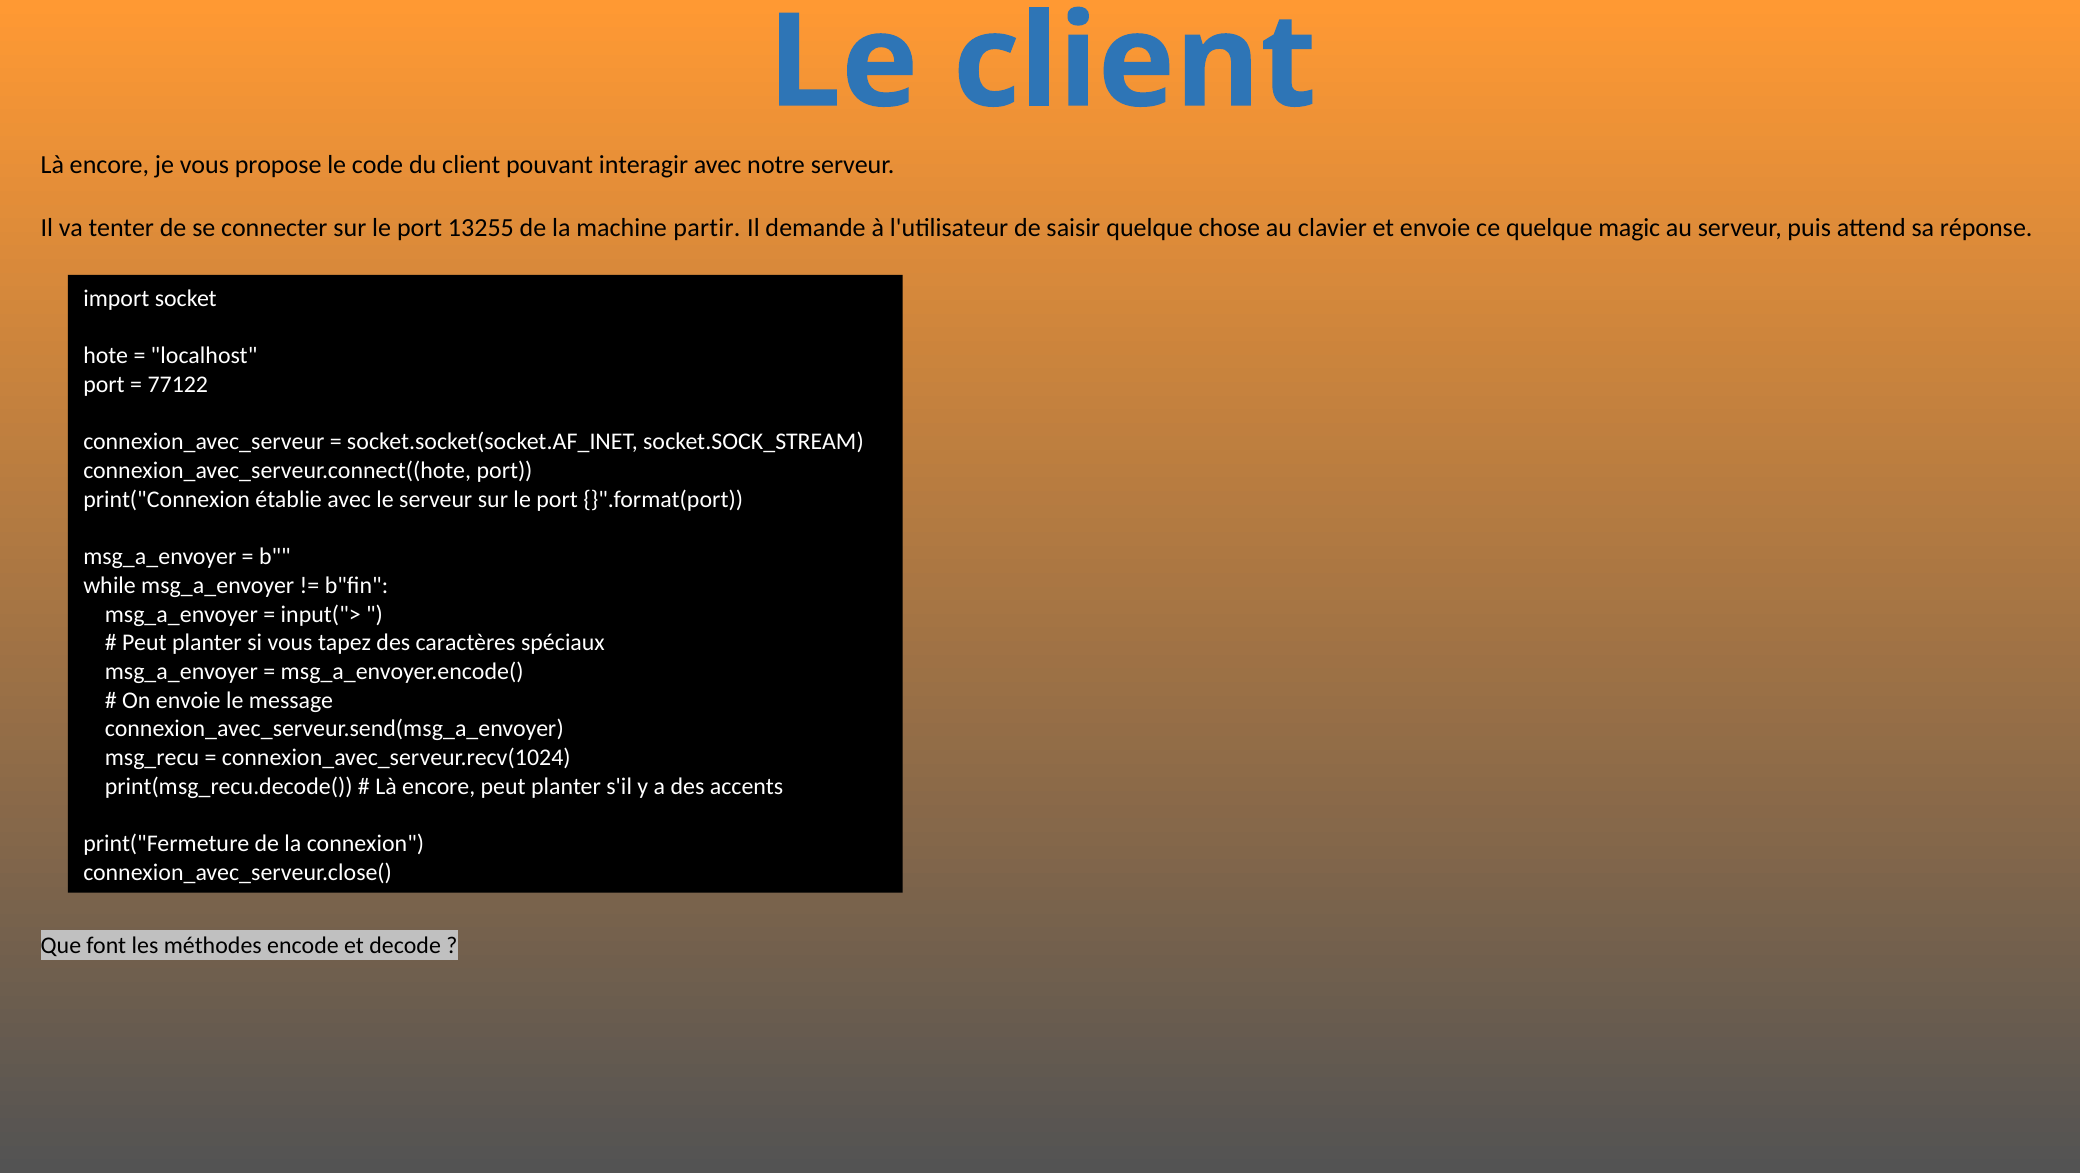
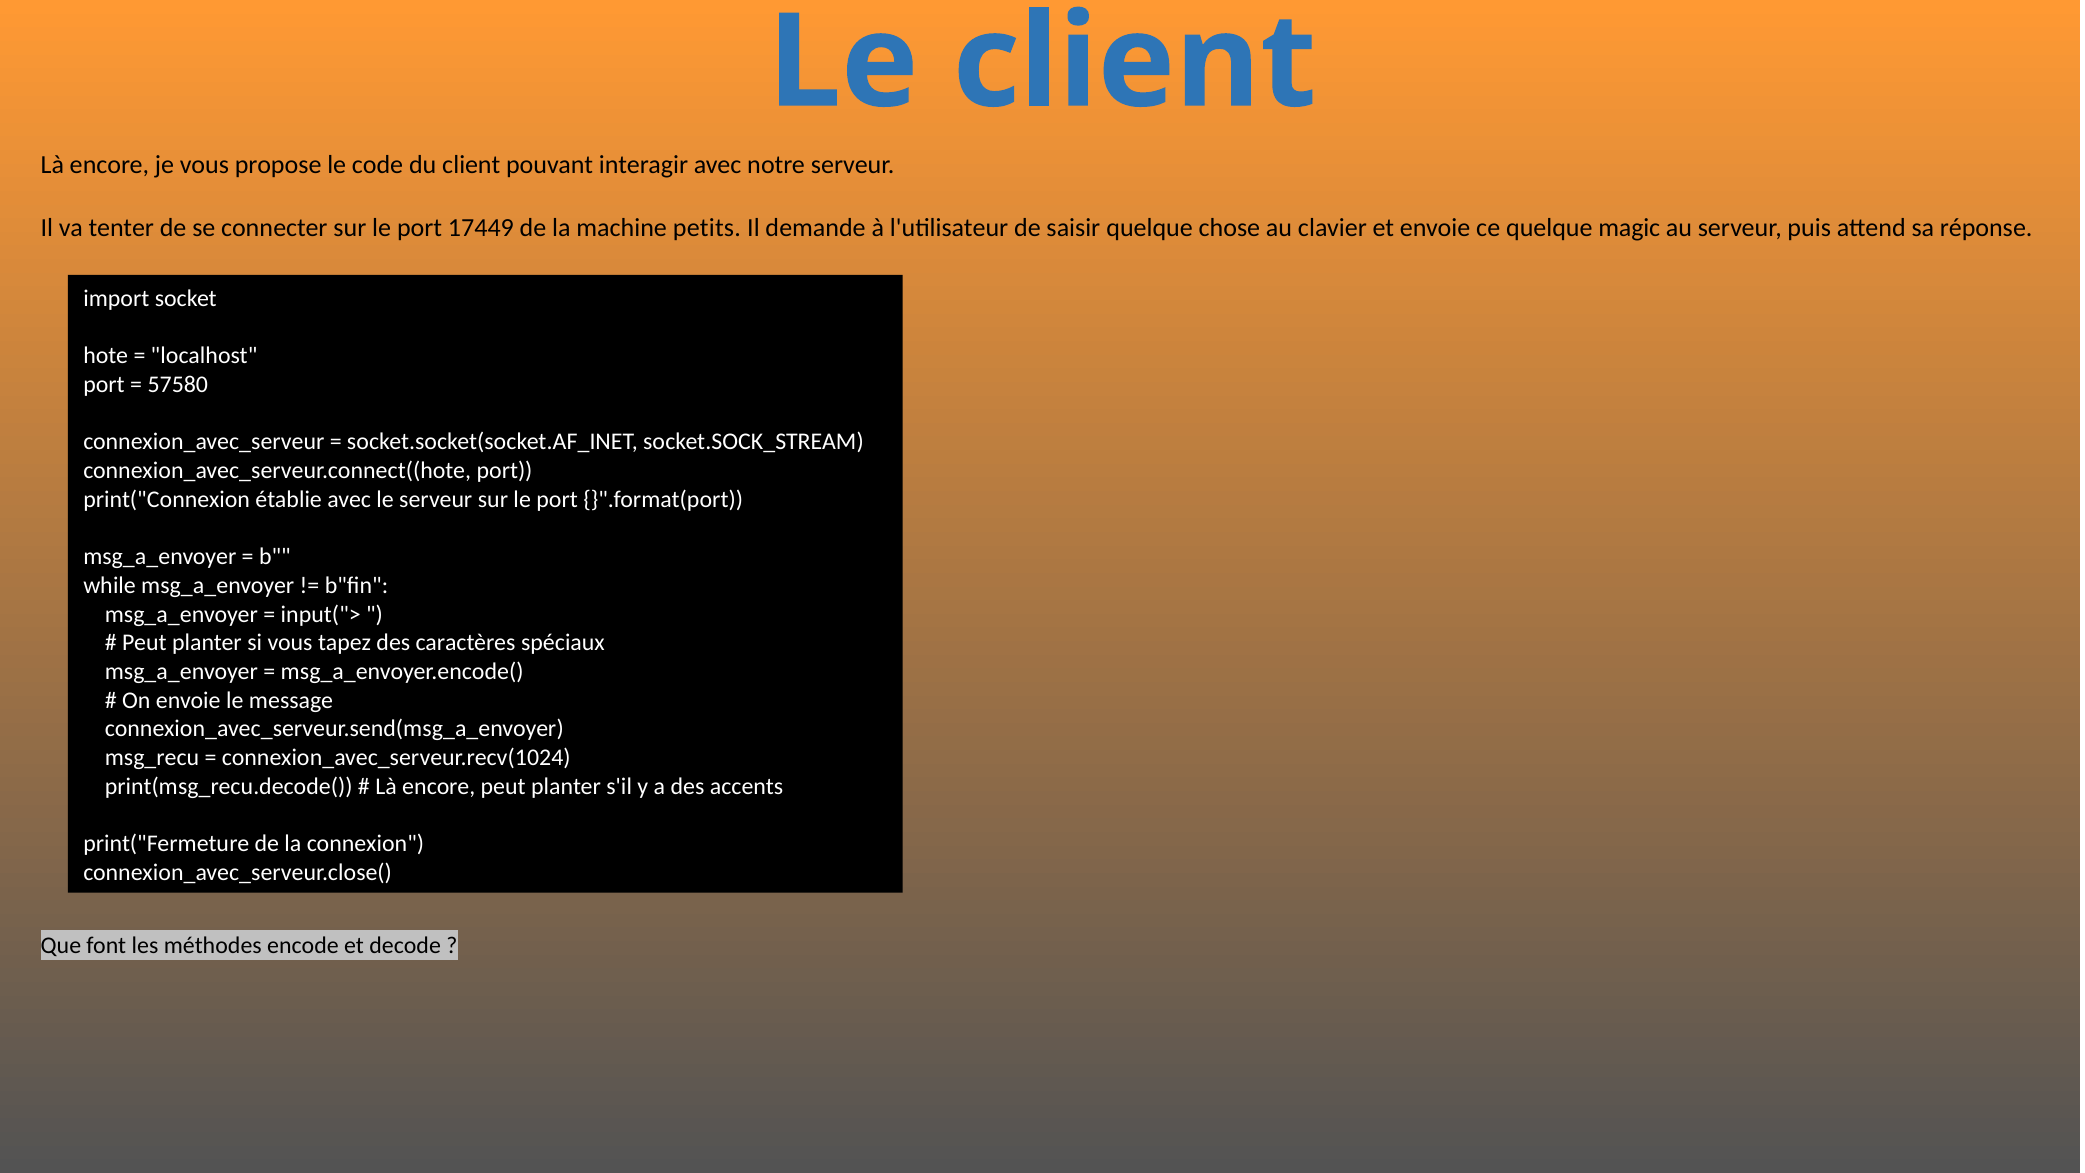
13255: 13255 -> 17449
partir: partir -> petits
77122: 77122 -> 57580
